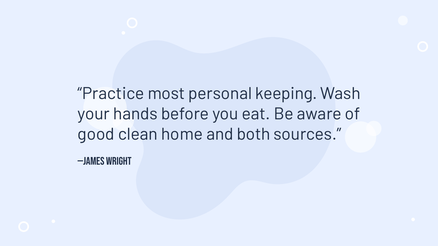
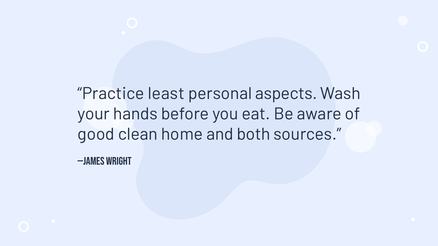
most: most -> least
keeping: keeping -> aspects
